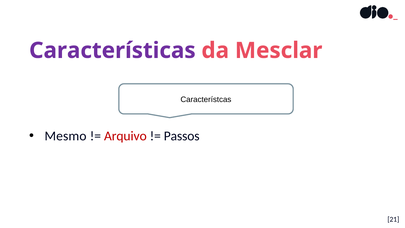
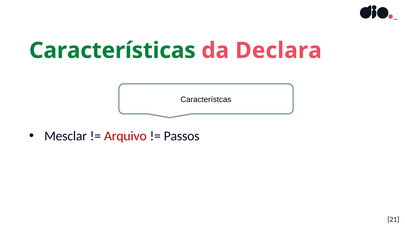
Características colour: purple -> green
Mesclar: Mesclar -> Declara
Mesmo: Mesmo -> Mesclar
